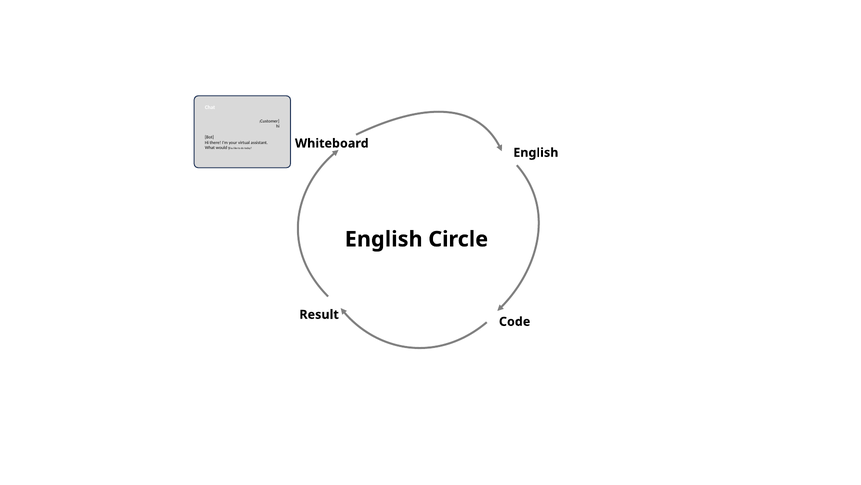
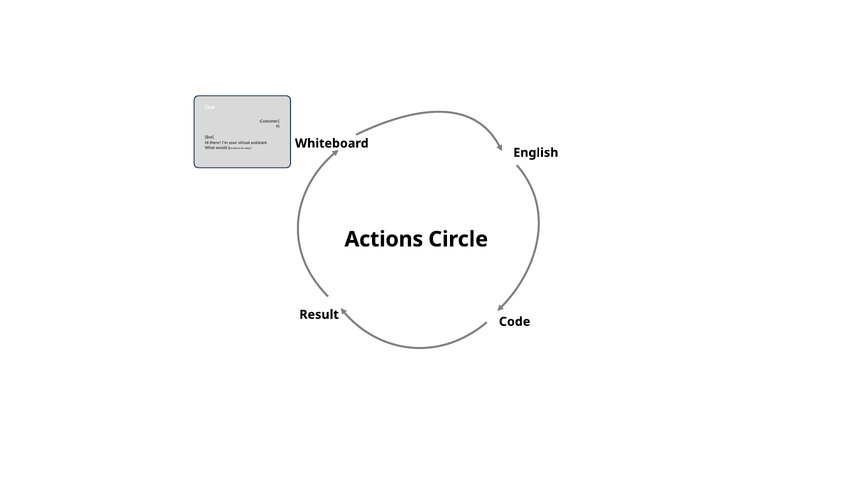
English at (384, 239): English -> Actions
